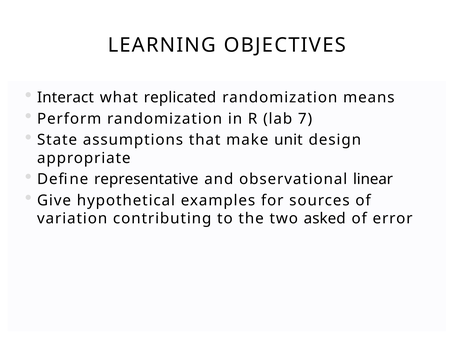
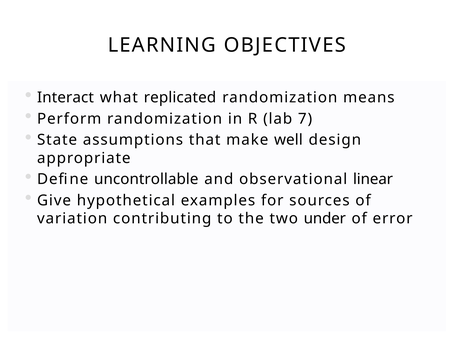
unit: unit -> well
representative: representative -> uncontrollable
asked: asked -> under
